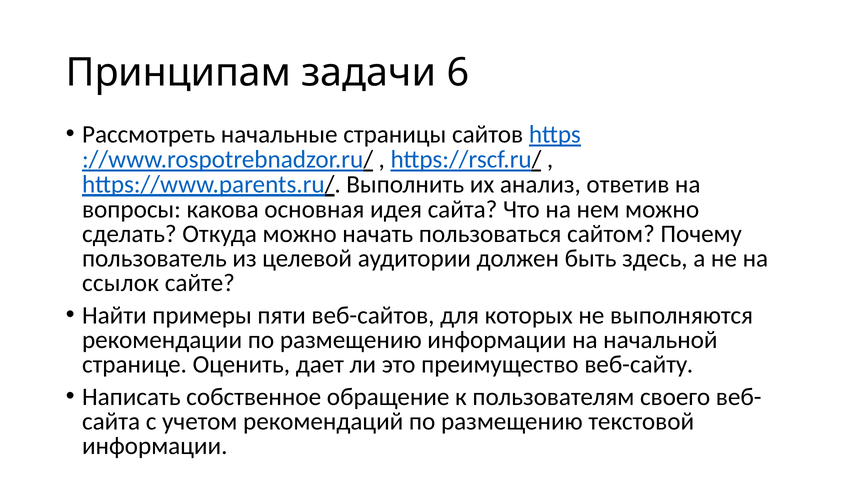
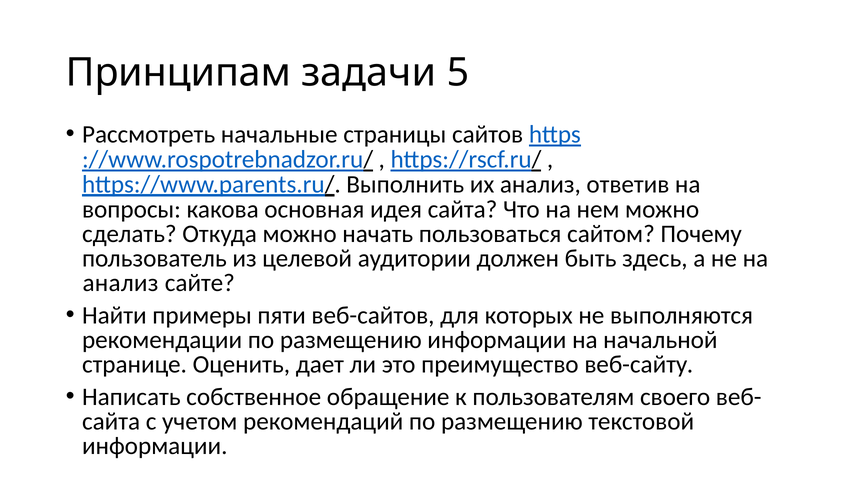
6: 6 -> 5
ссылок at (121, 283): ссылок -> анализ
